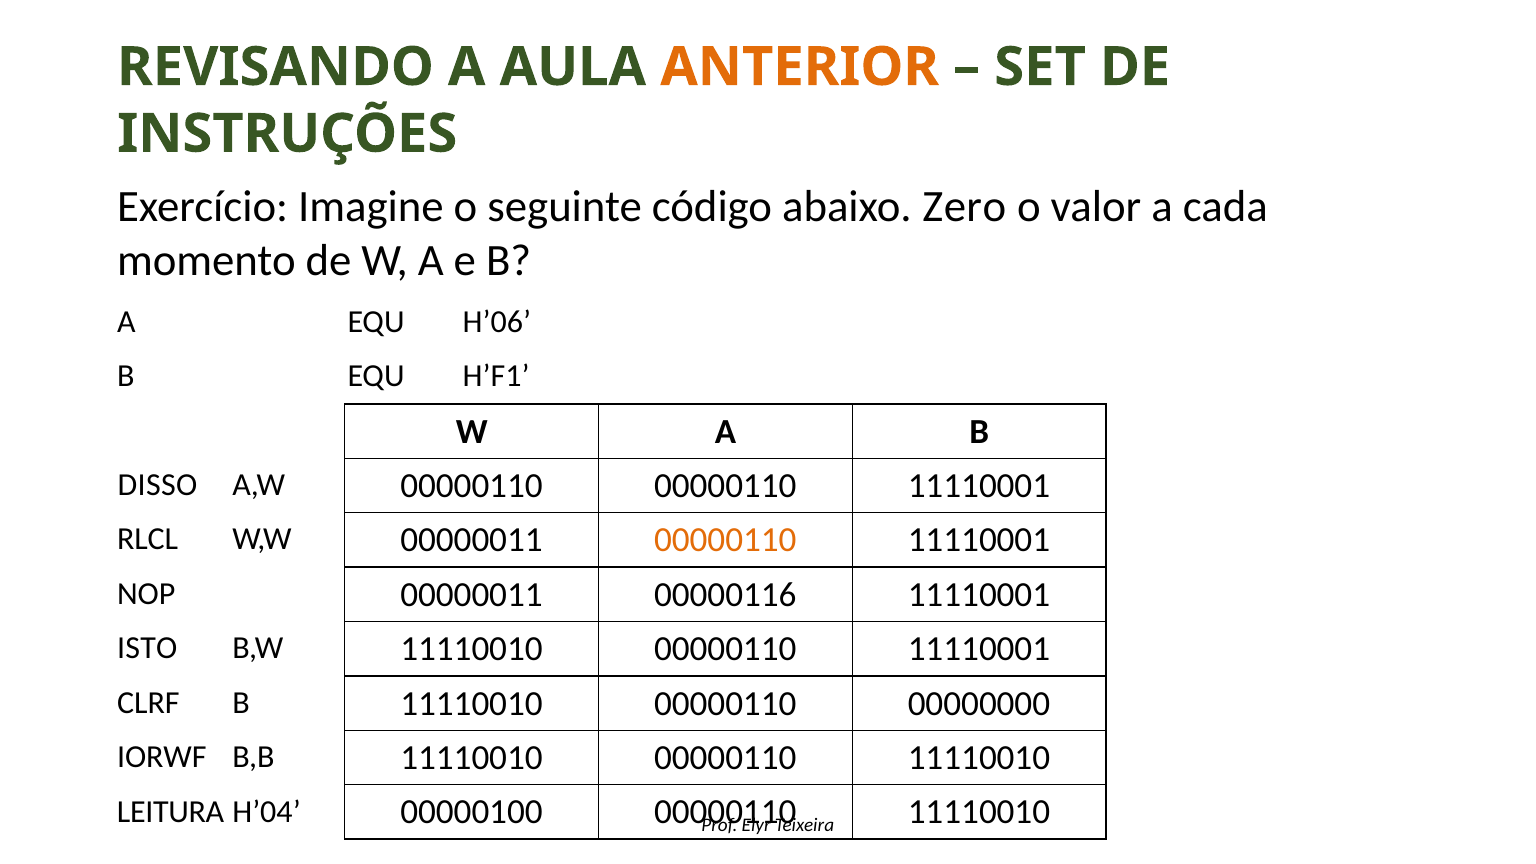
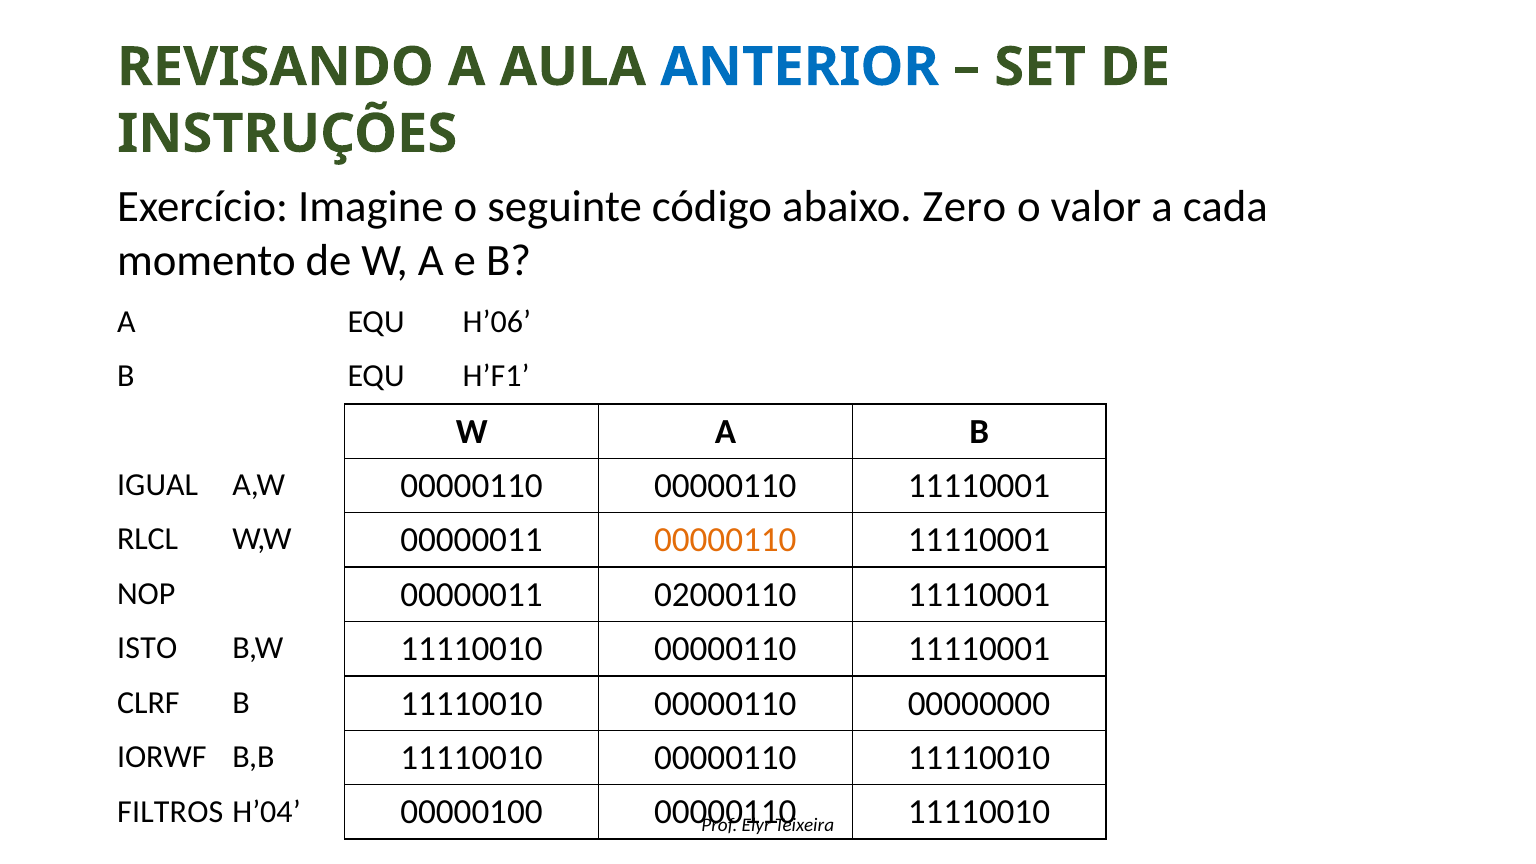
ANTERIOR colour: orange -> blue
DISSO: DISSO -> IGUAL
00000116: 00000116 -> 02000110
LEITURA: LEITURA -> FILTROS
